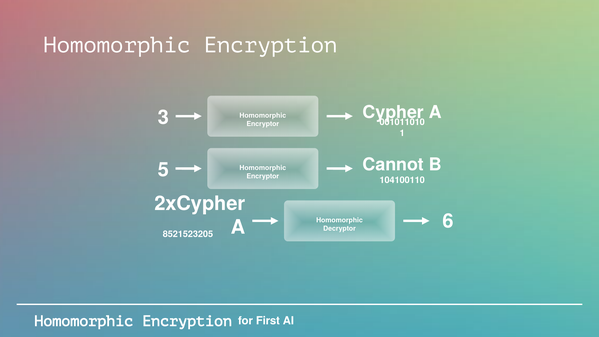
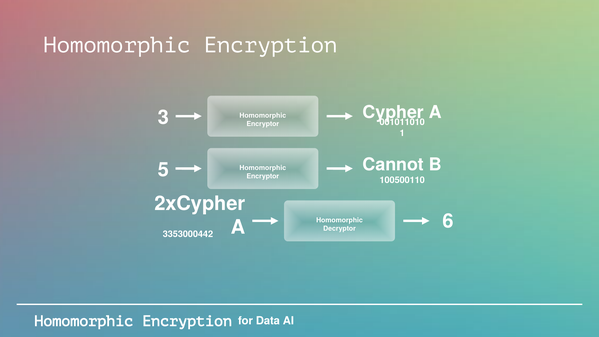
104100110: 104100110 -> 100500110
8521523205: 8521523205 -> 3353000442
First: First -> Data
